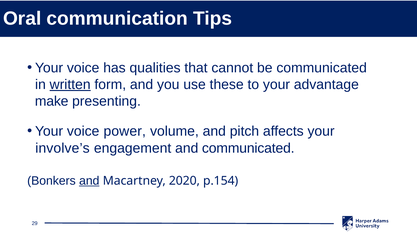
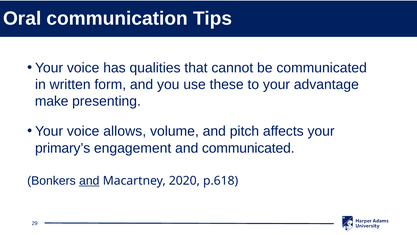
written underline: present -> none
power: power -> allows
involve’s: involve’s -> primary’s
p.154: p.154 -> p.618
